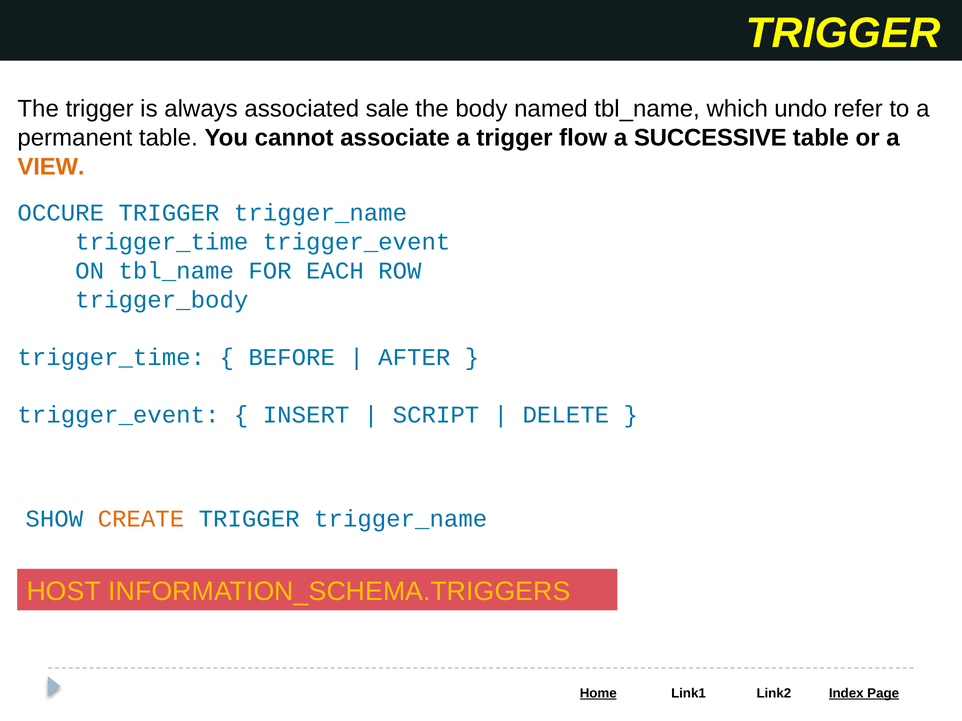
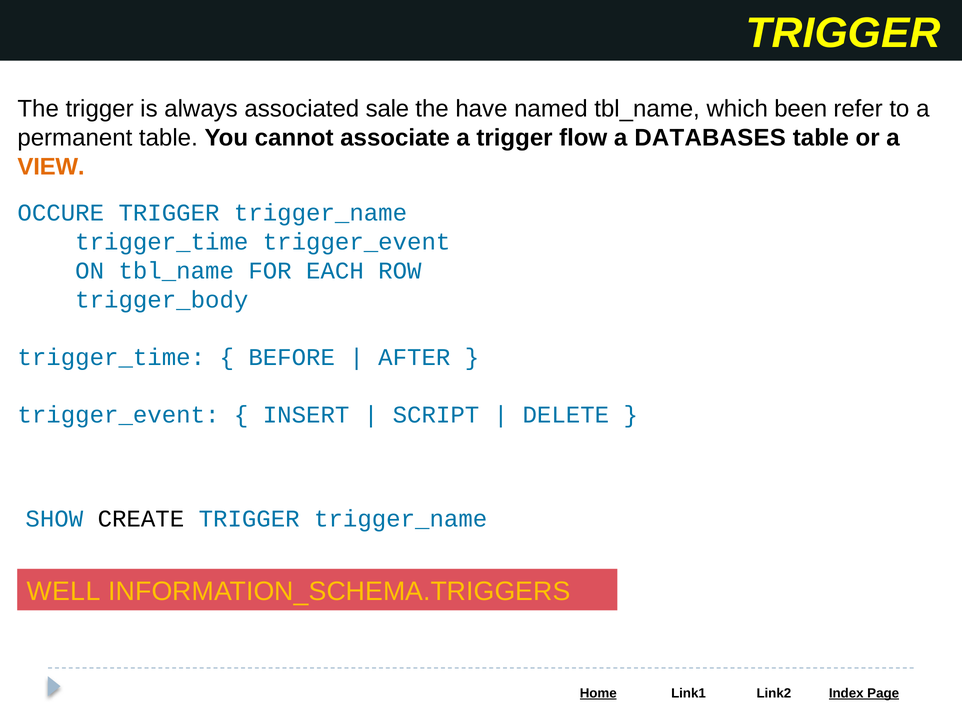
body: body -> have
undo: undo -> been
SUCCESSIVE: SUCCESSIVE -> DATABASES
CREATE colour: orange -> black
HOST: HOST -> WELL
